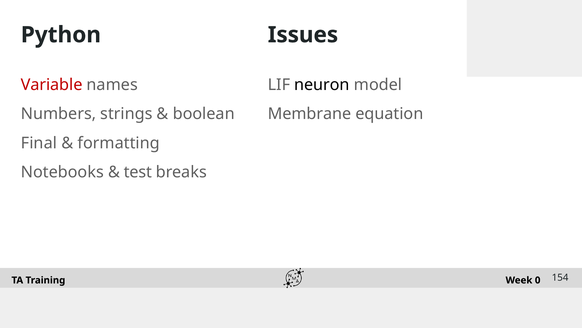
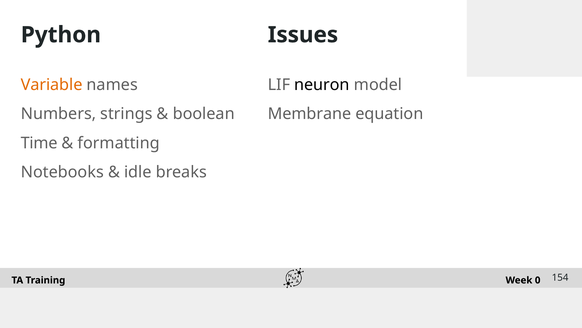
Variable colour: red -> orange
Final: Final -> Time
test: test -> idle
